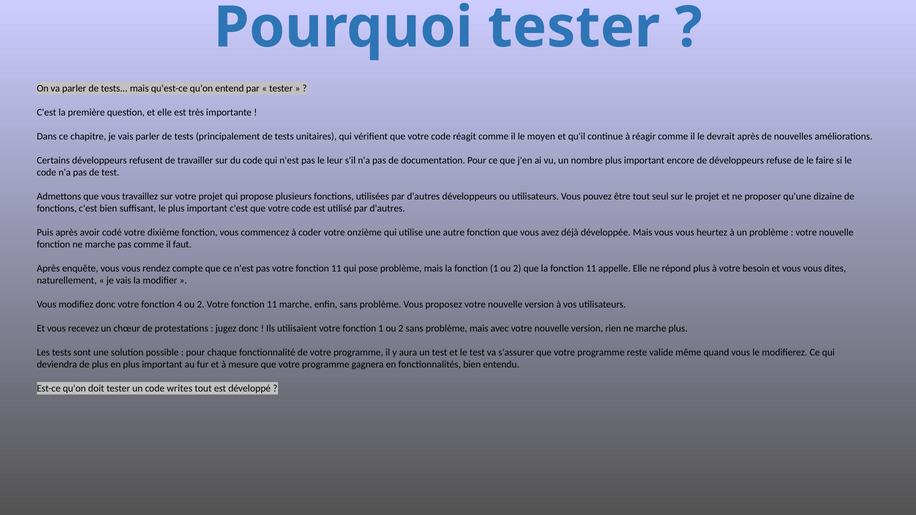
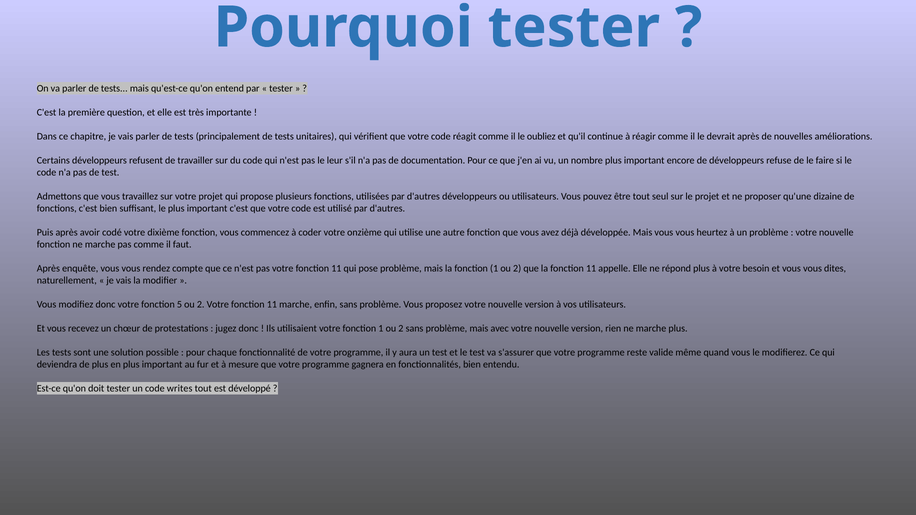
moyen: moyen -> oubliez
4: 4 -> 5
